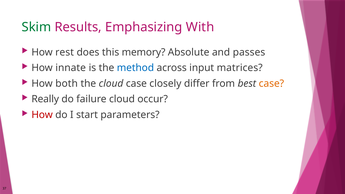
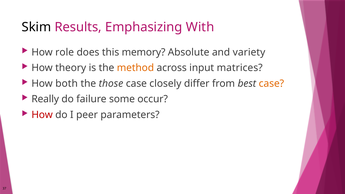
Skim colour: green -> black
rest: rest -> role
passes: passes -> variety
innate: innate -> theory
method colour: blue -> orange
the cloud: cloud -> those
failure cloud: cloud -> some
start: start -> peer
